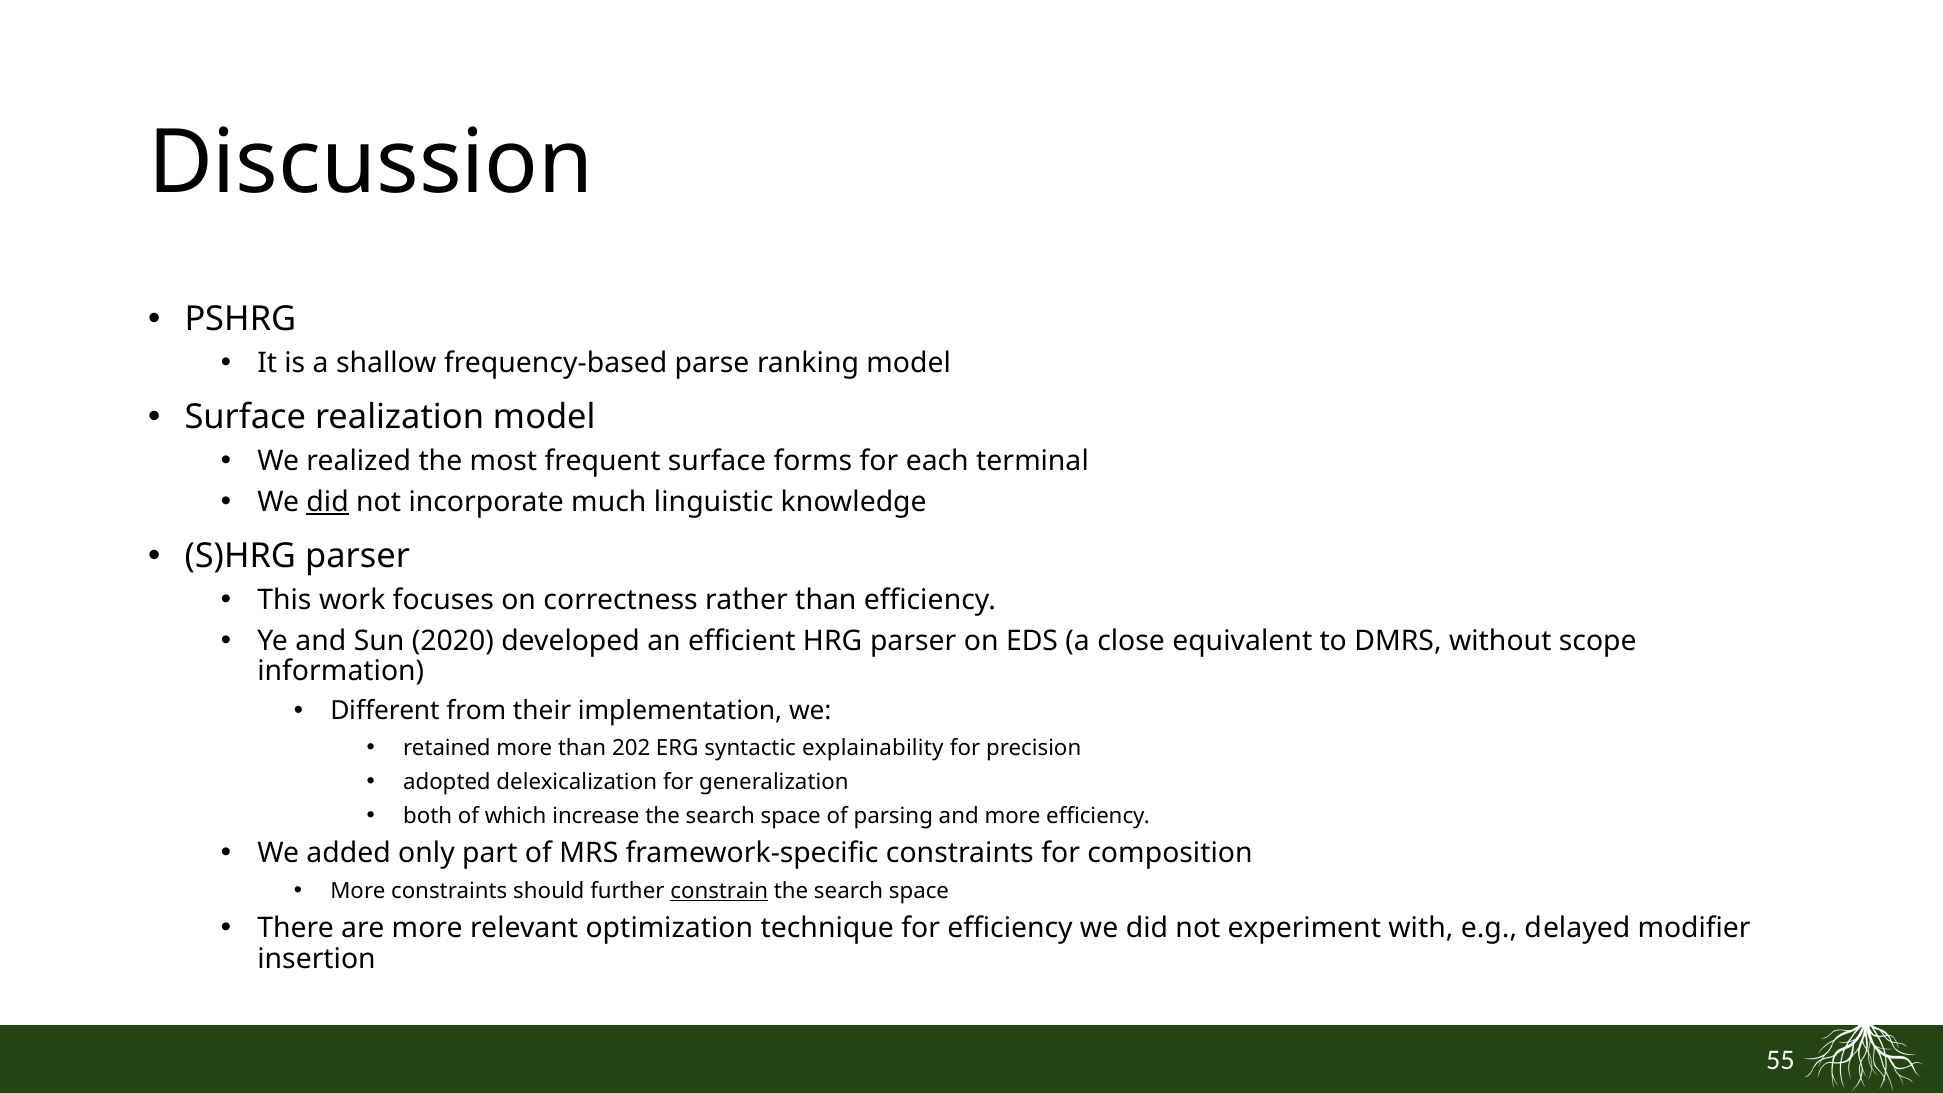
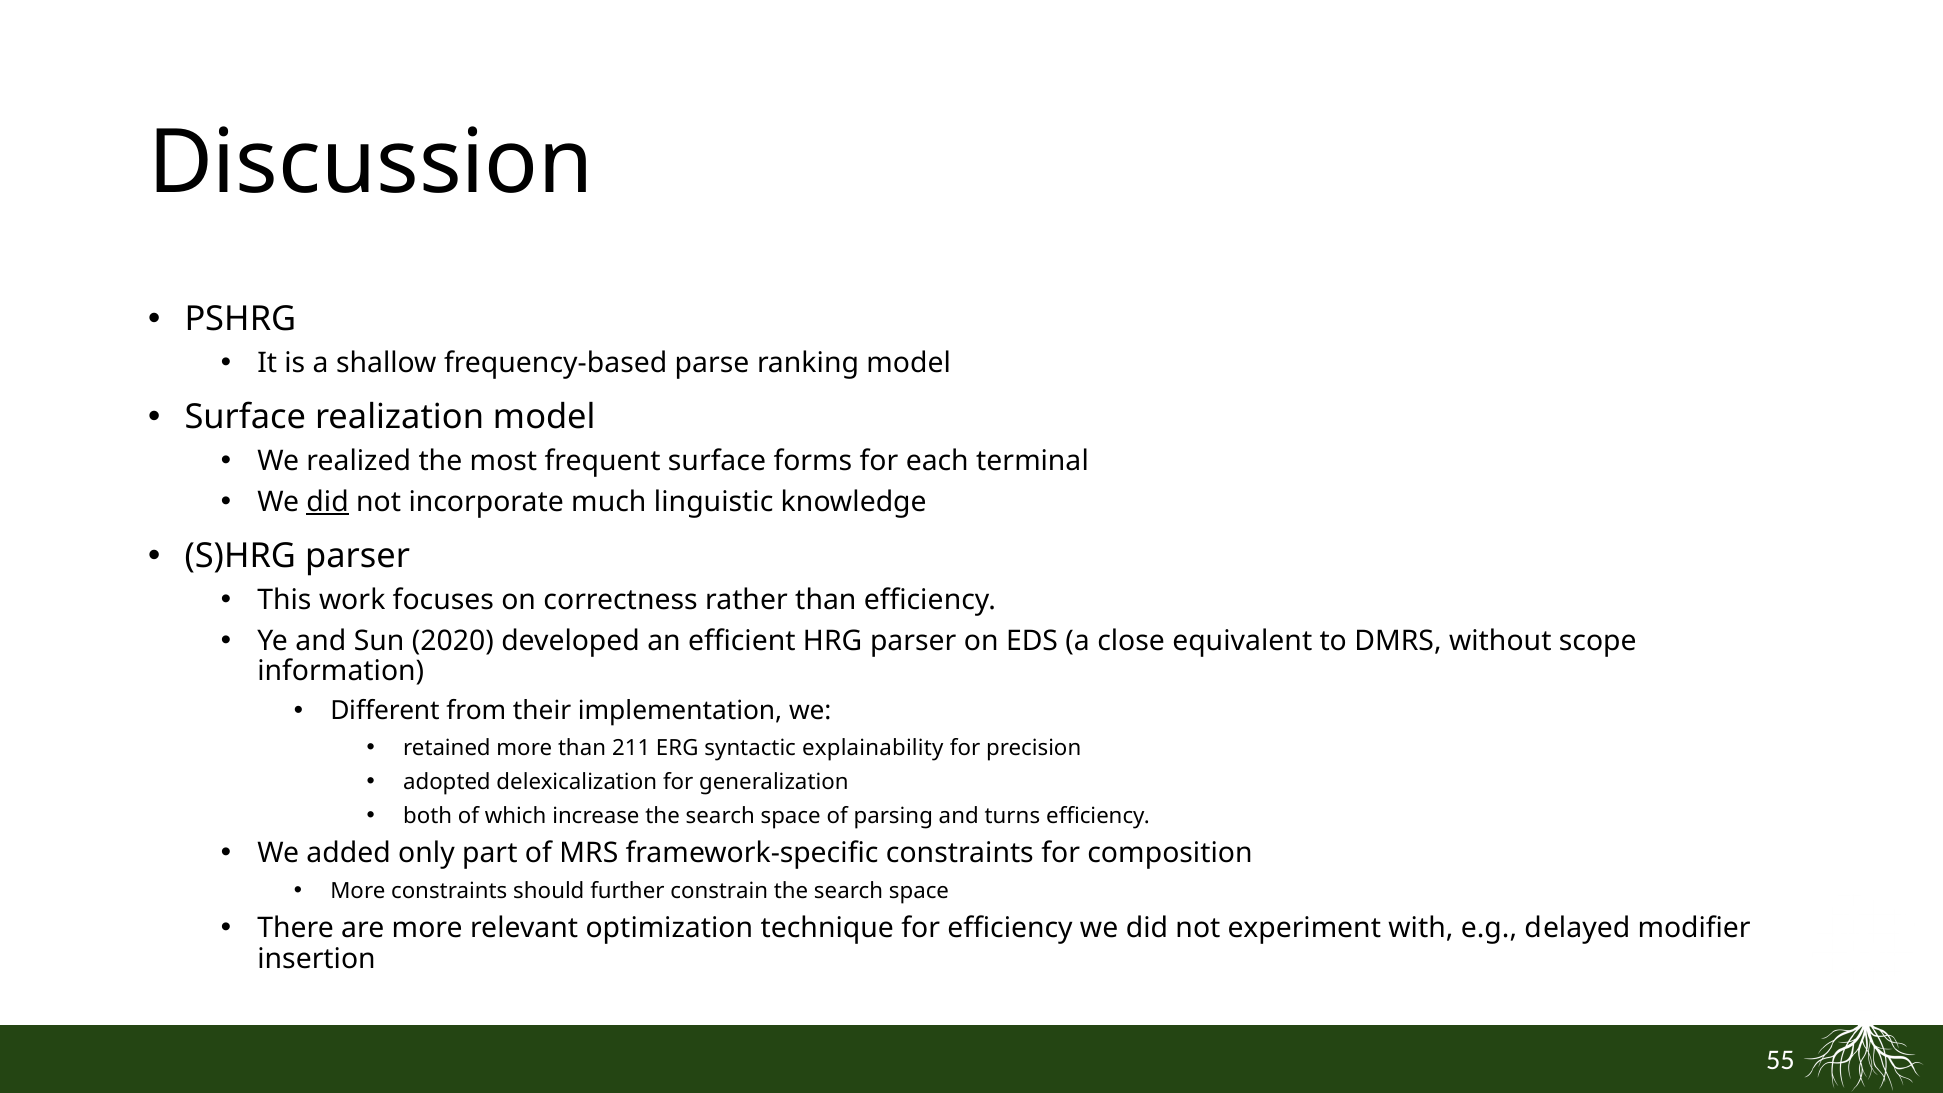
202: 202 -> 211
and more: more -> turns
constrain underline: present -> none
